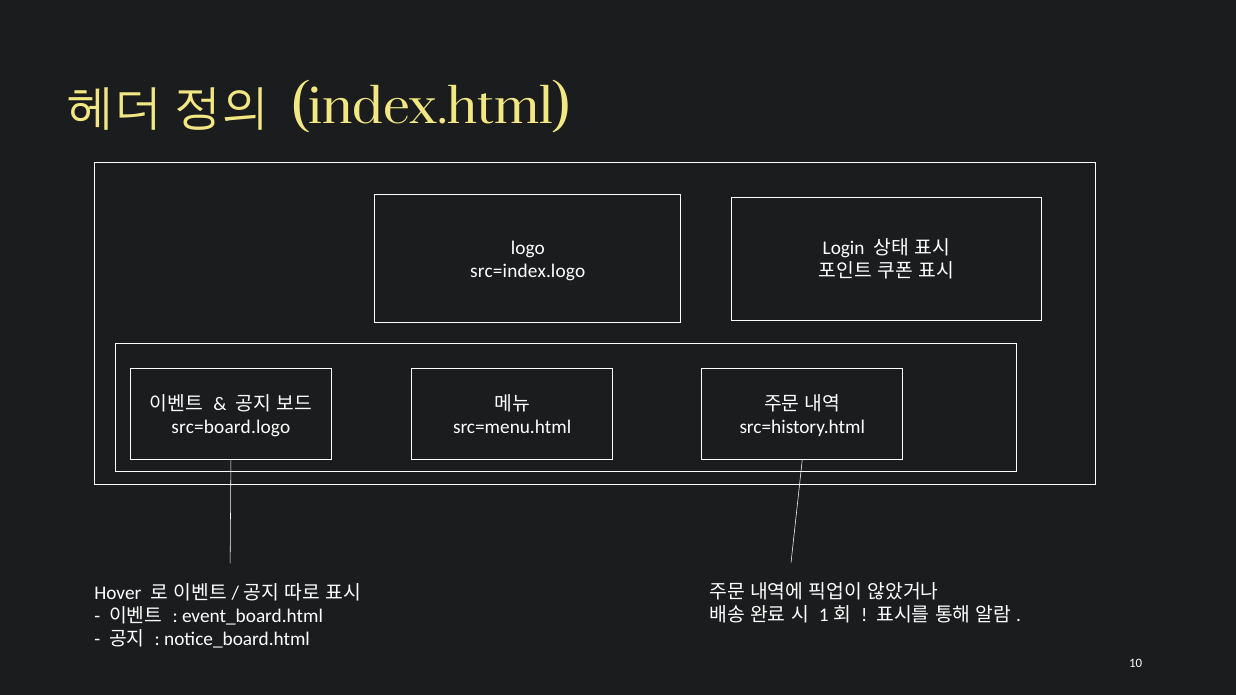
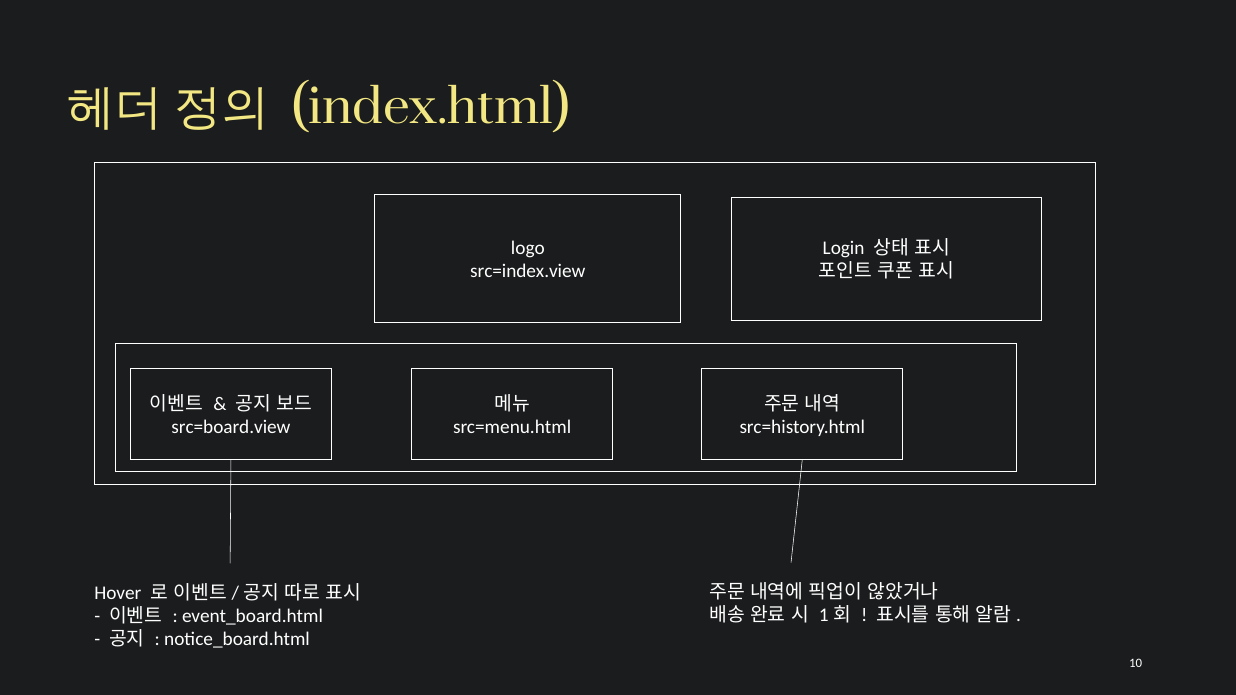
src=index.logo: src=index.logo -> src=index.view
src=board.logo: src=board.logo -> src=board.view
